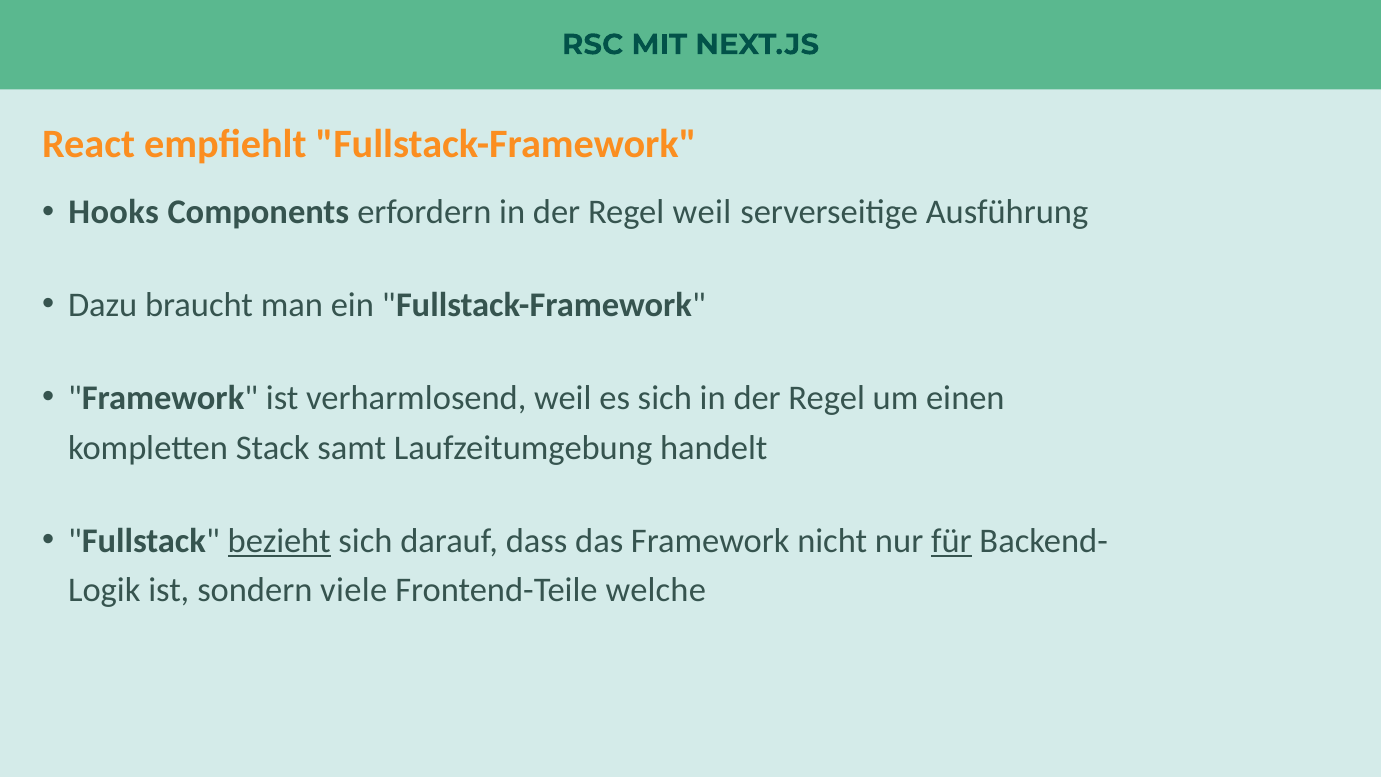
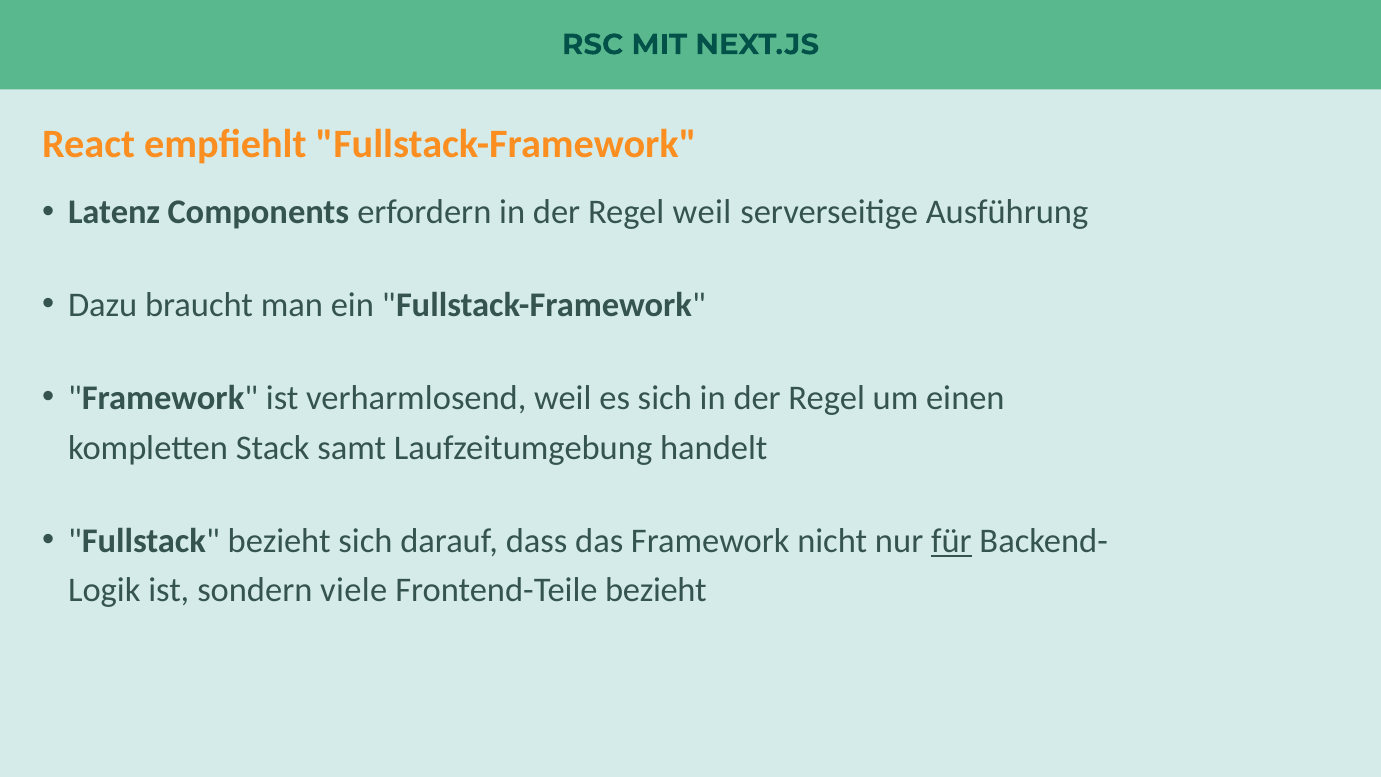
Hooks: Hooks -> Latenz
bezieht at (279, 541) underline: present -> none
Frontend-Teile welche: welche -> bezieht
